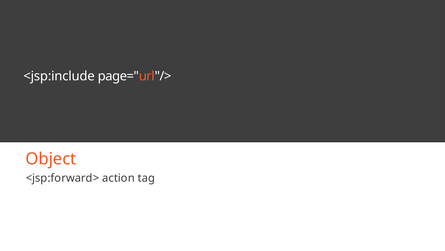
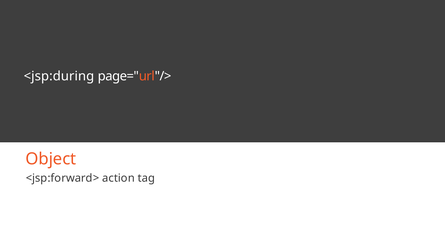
<jsp:include: <jsp:include -> <jsp:during
